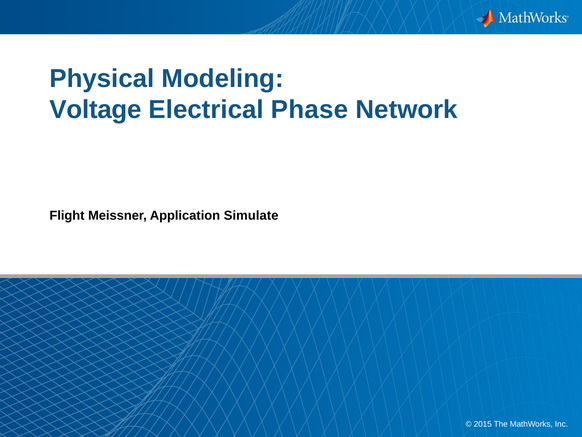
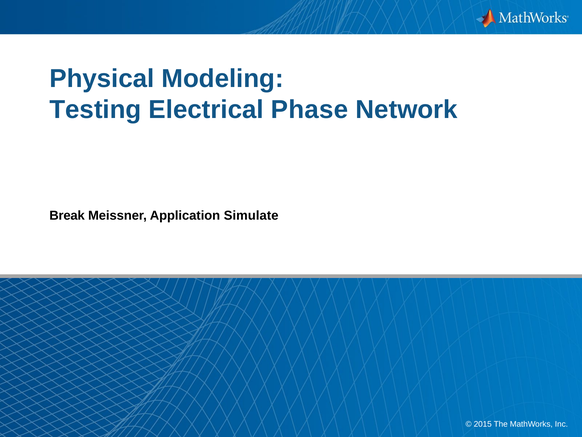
Voltage: Voltage -> Testing
Flight: Flight -> Break
